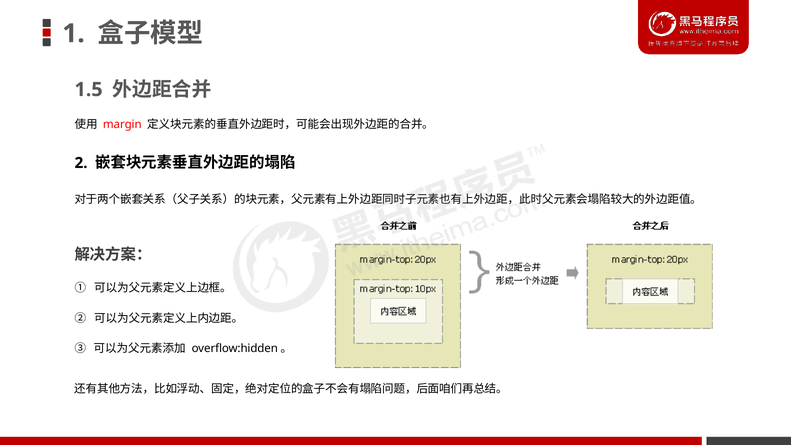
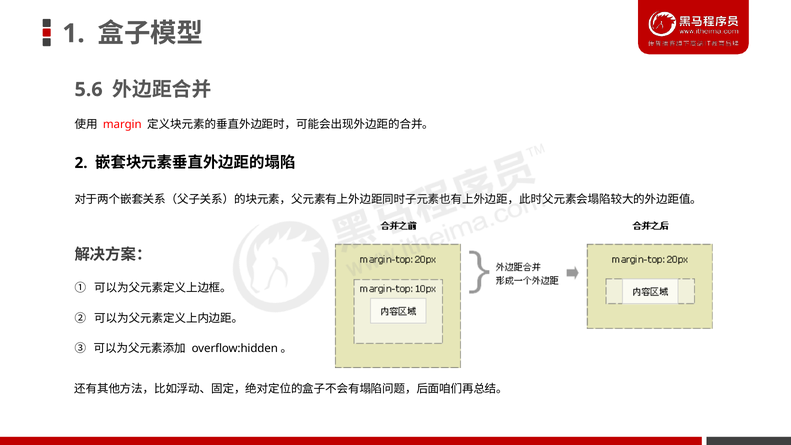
1.5: 1.5 -> 5.6
